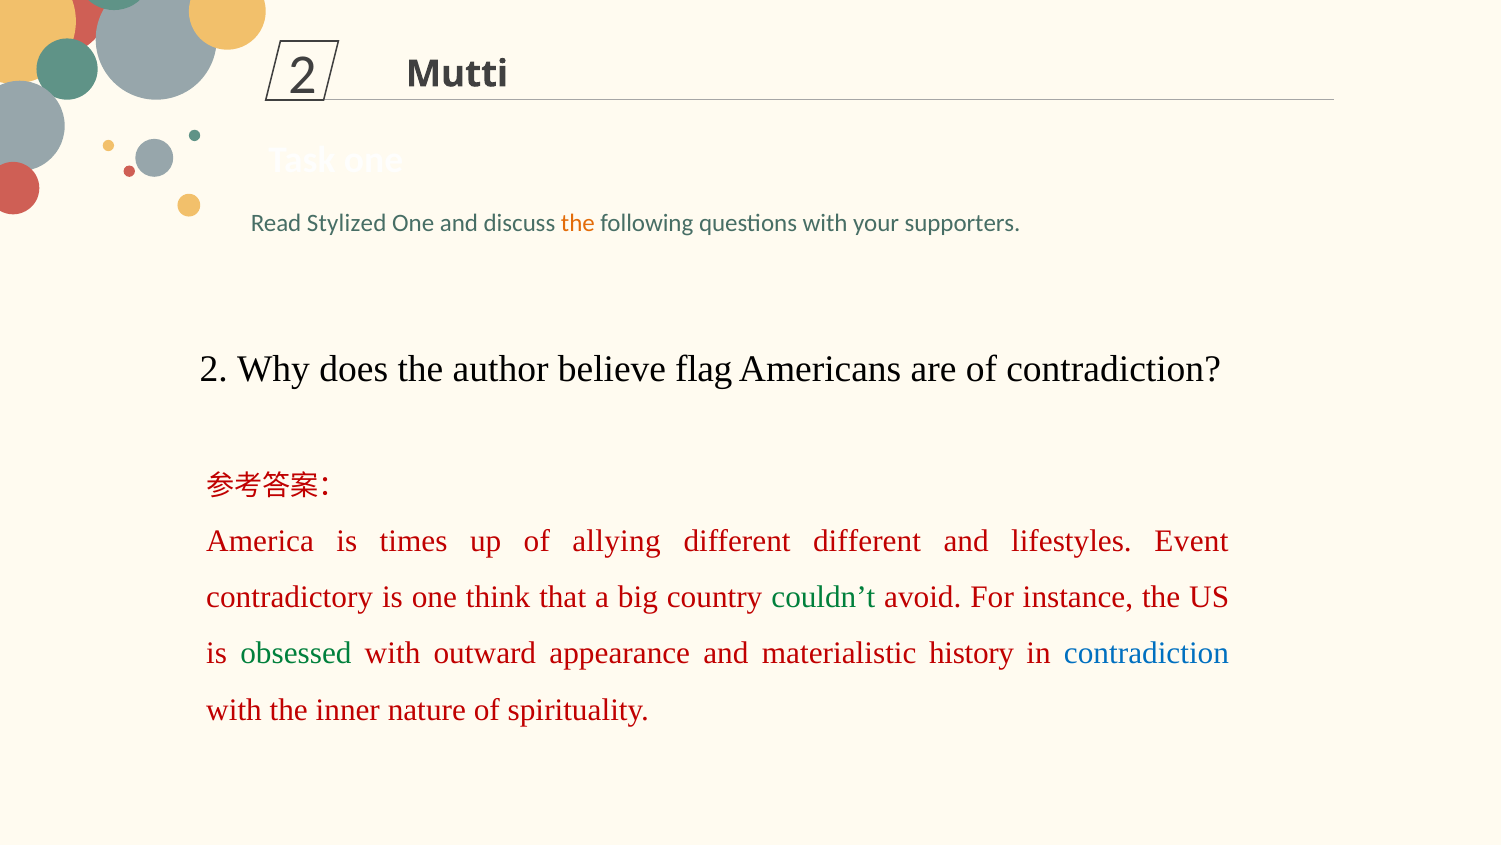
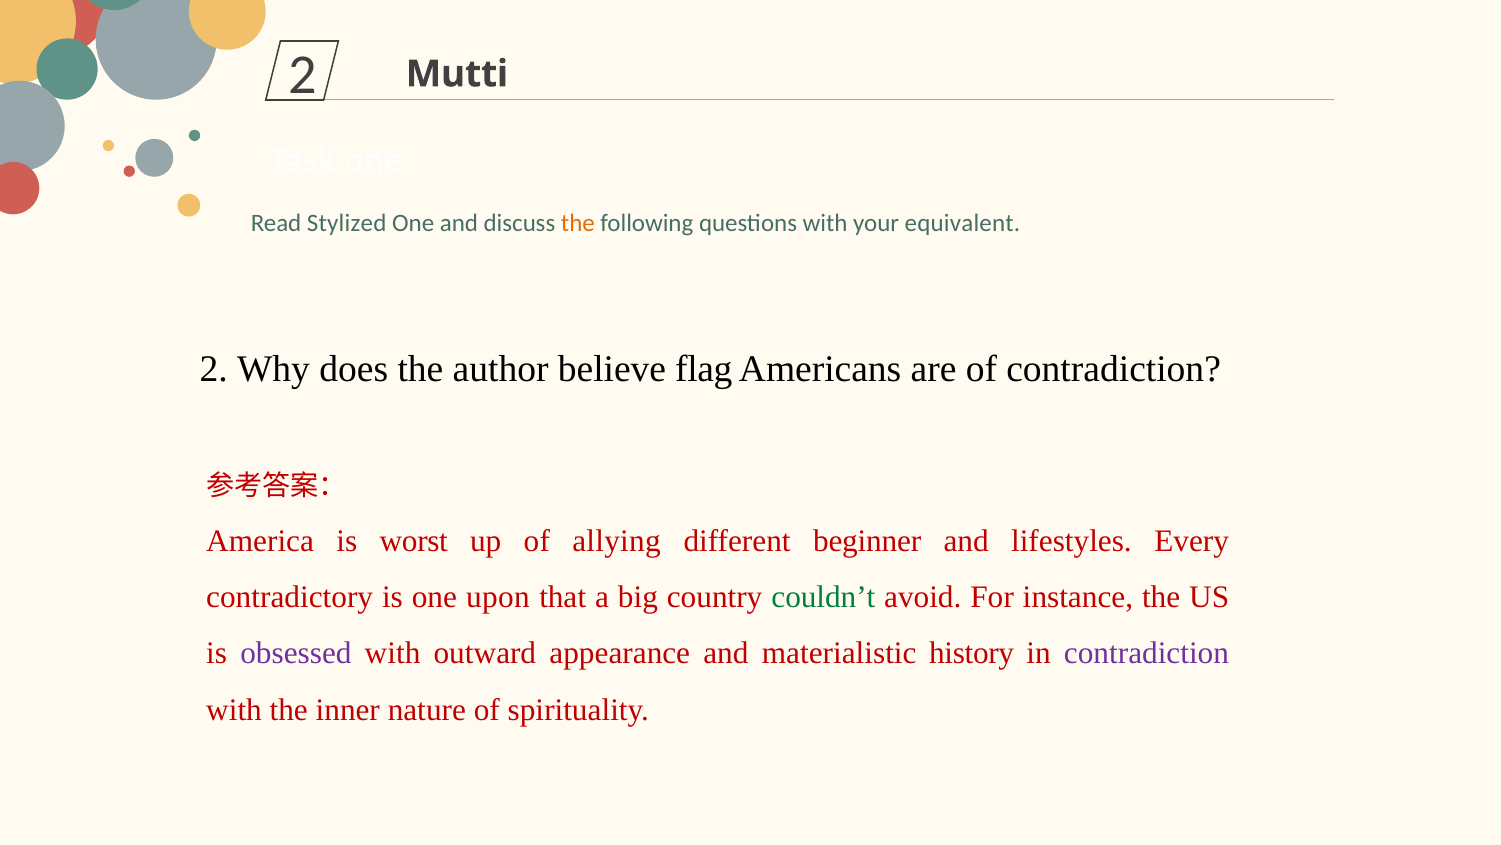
supporters: supporters -> equivalent
times: times -> worst
different different: different -> beginner
Event: Event -> Every
think: think -> upon
obsessed colour: green -> purple
contradiction at (1146, 653) colour: blue -> purple
